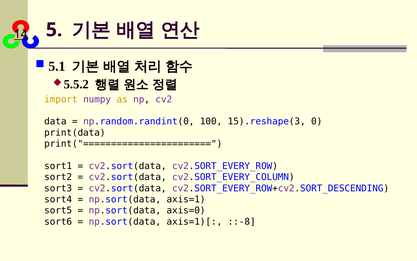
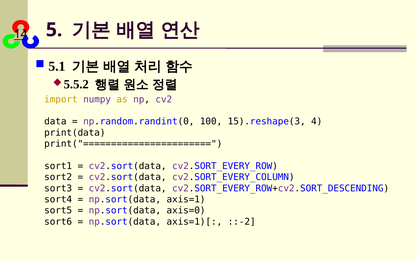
0: 0 -> 4
::-8: ::-8 -> ::-2
